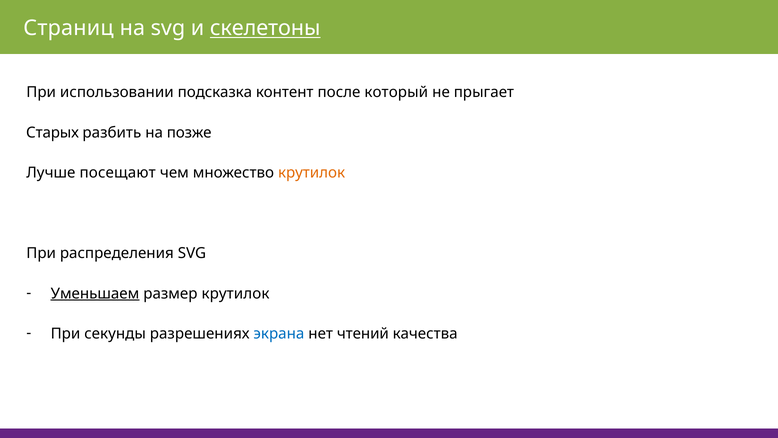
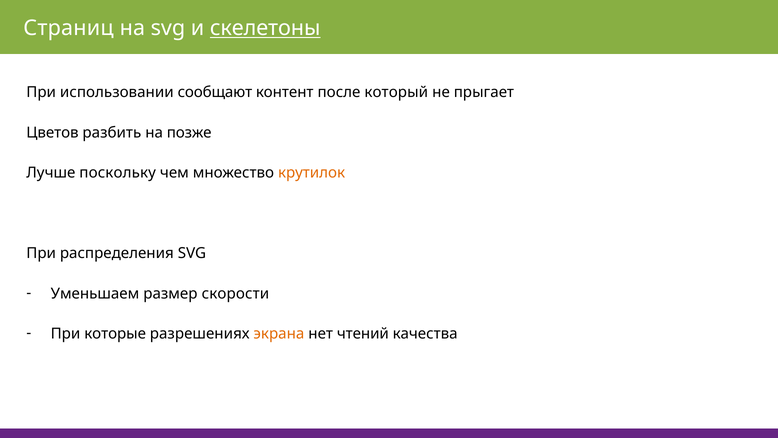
подсказка: подсказка -> сообщают
Старых: Старых -> Цветов
посещают: посещают -> поскольку
Уменьшаем underline: present -> none
размер крутилок: крутилок -> скорости
секунды: секунды -> которые
экрана colour: blue -> orange
